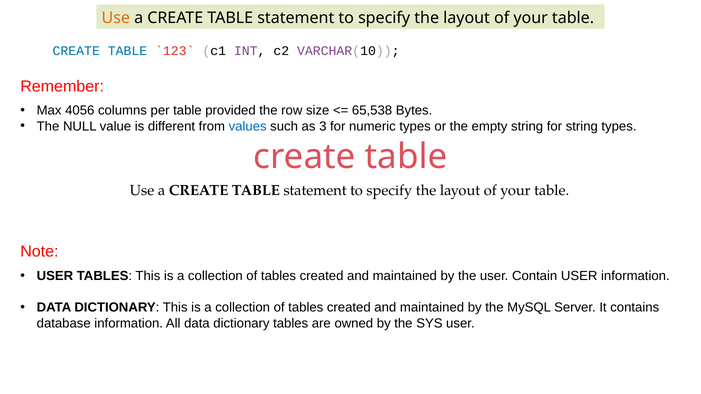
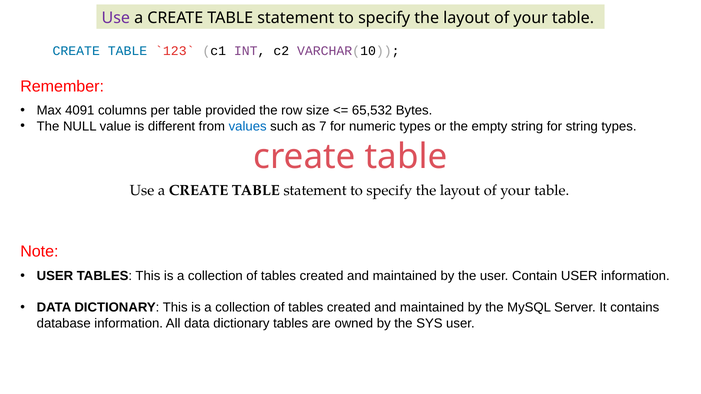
Use at (116, 18) colour: orange -> purple
4056: 4056 -> 4091
65,538: 65,538 -> 65,532
3: 3 -> 7
